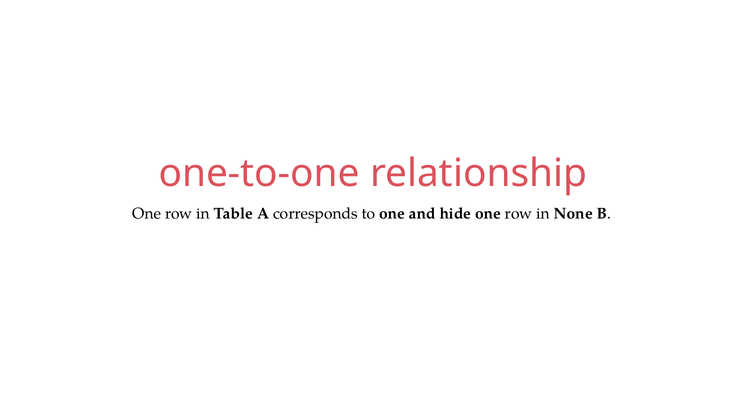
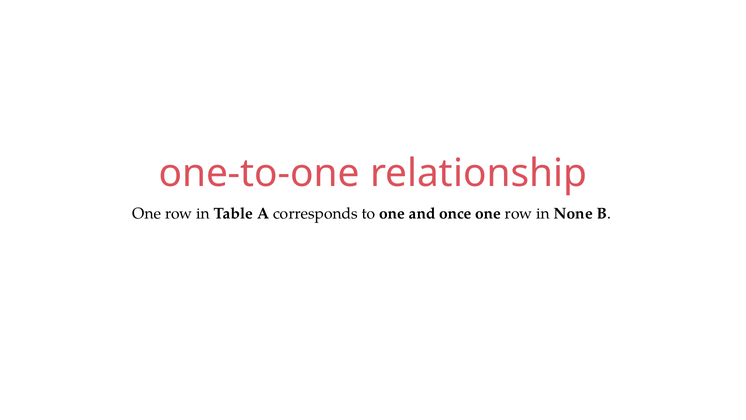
hide: hide -> once
